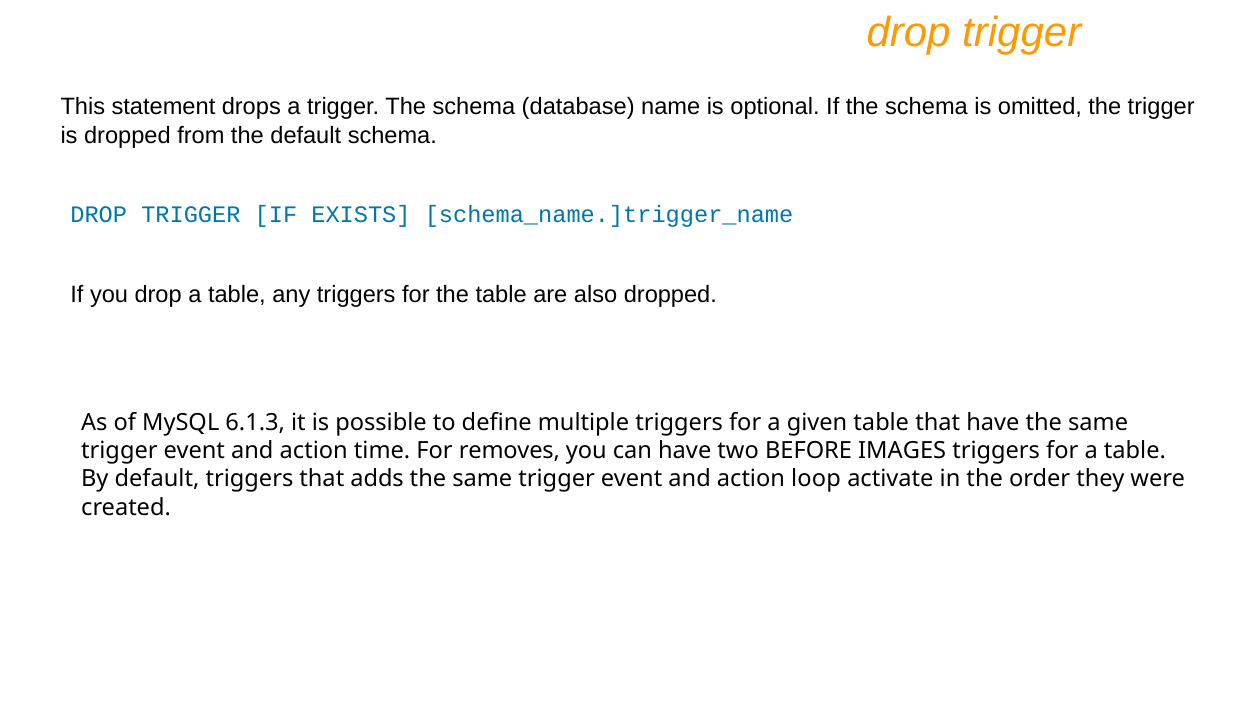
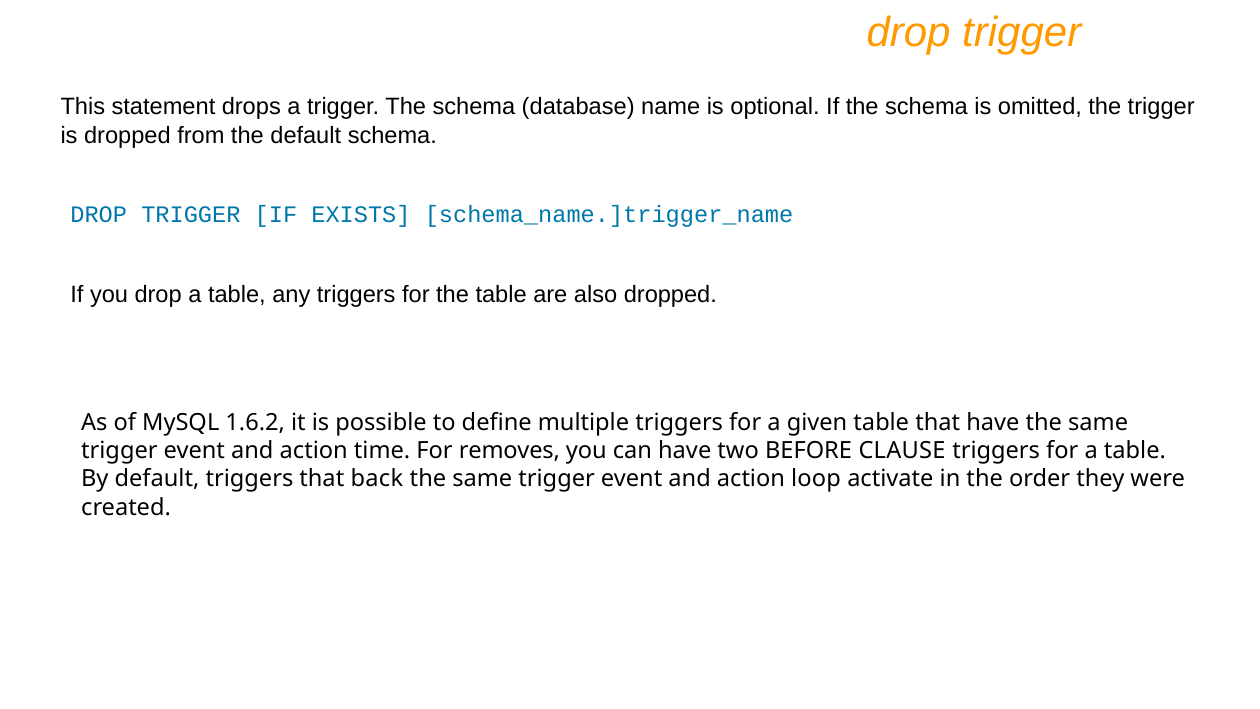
6.1.3: 6.1.3 -> 1.6.2
IMAGES: IMAGES -> CLAUSE
adds: adds -> back
